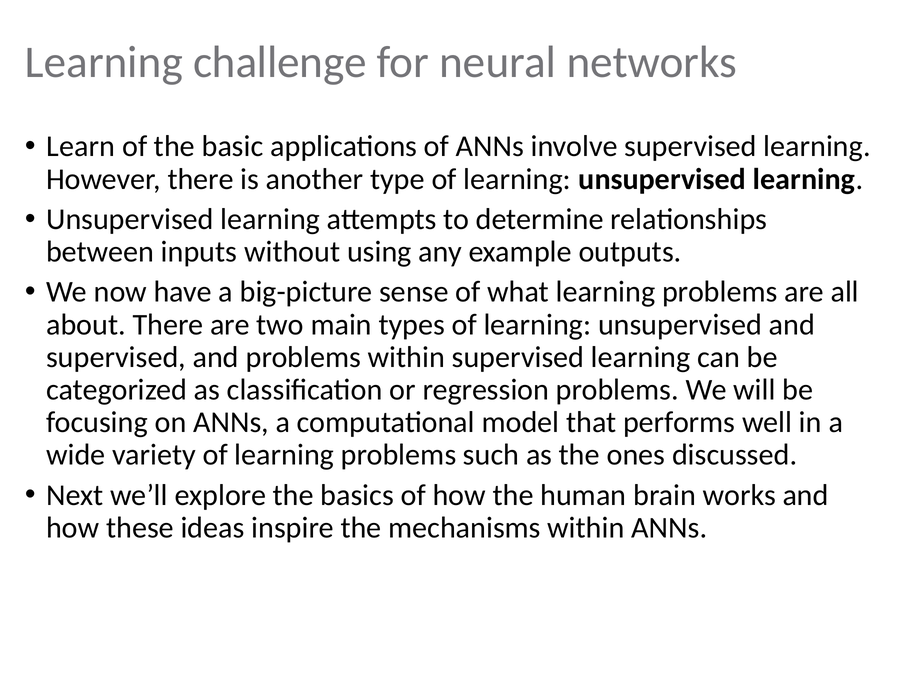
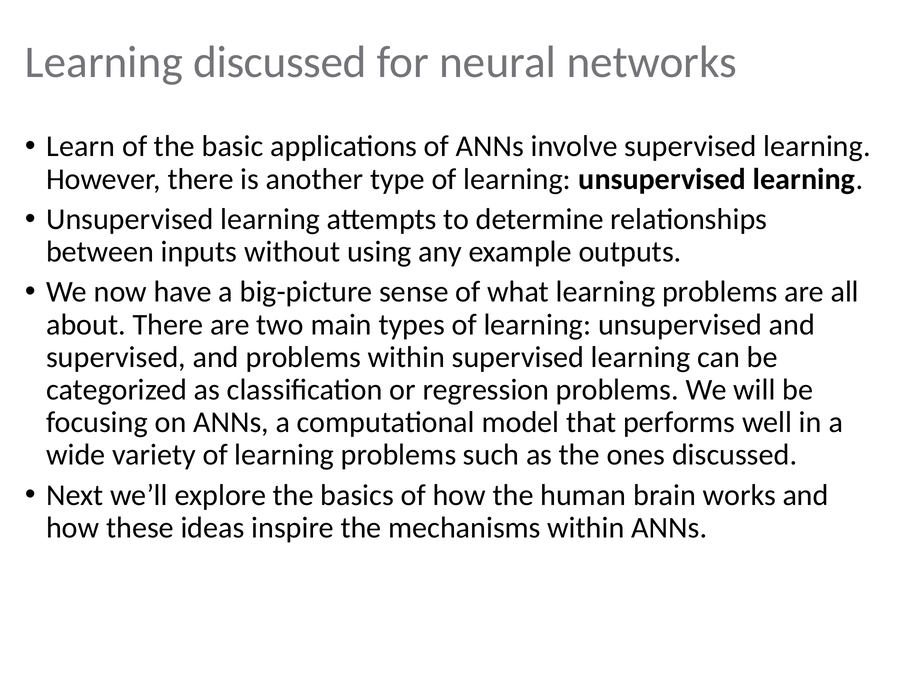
Learning challenge: challenge -> discussed
